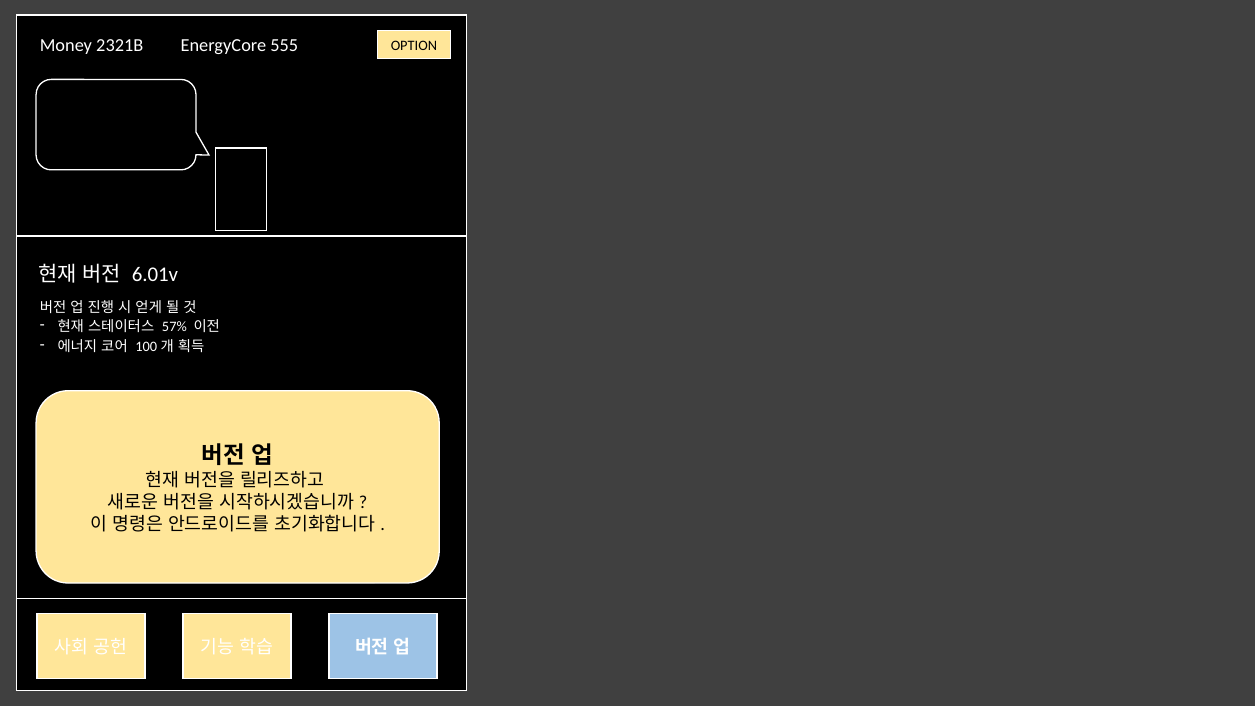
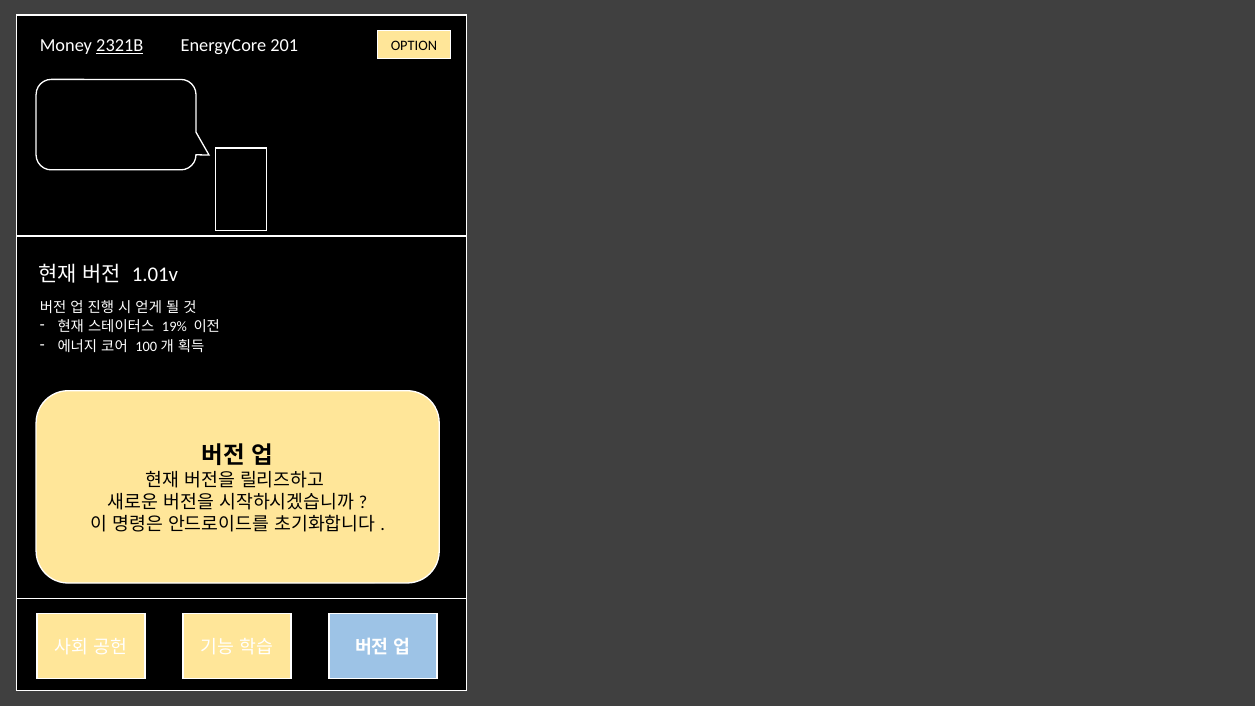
2321B underline: none -> present
555: 555 -> 201
6.01v: 6.01v -> 1.01v
57%: 57% -> 19%
